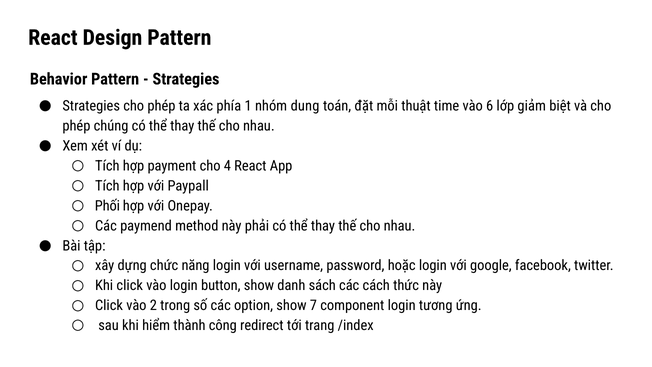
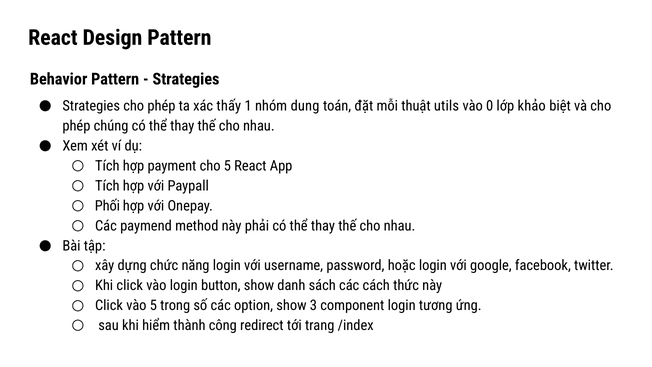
phía: phía -> thấy
time: time -> utils
6: 6 -> 0
giảm: giảm -> khảo
cho 4: 4 -> 5
vào 2: 2 -> 5
7: 7 -> 3
